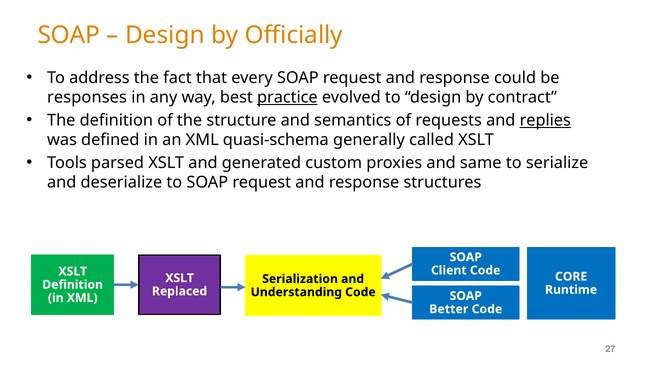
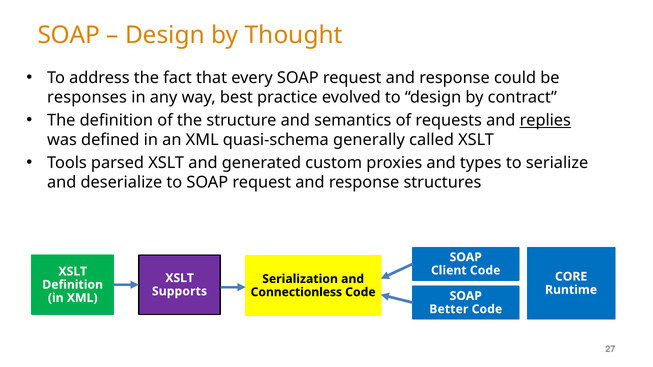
Officially: Officially -> Thought
practice underline: present -> none
same: same -> types
Replaced: Replaced -> Supports
Understanding: Understanding -> Connectionless
